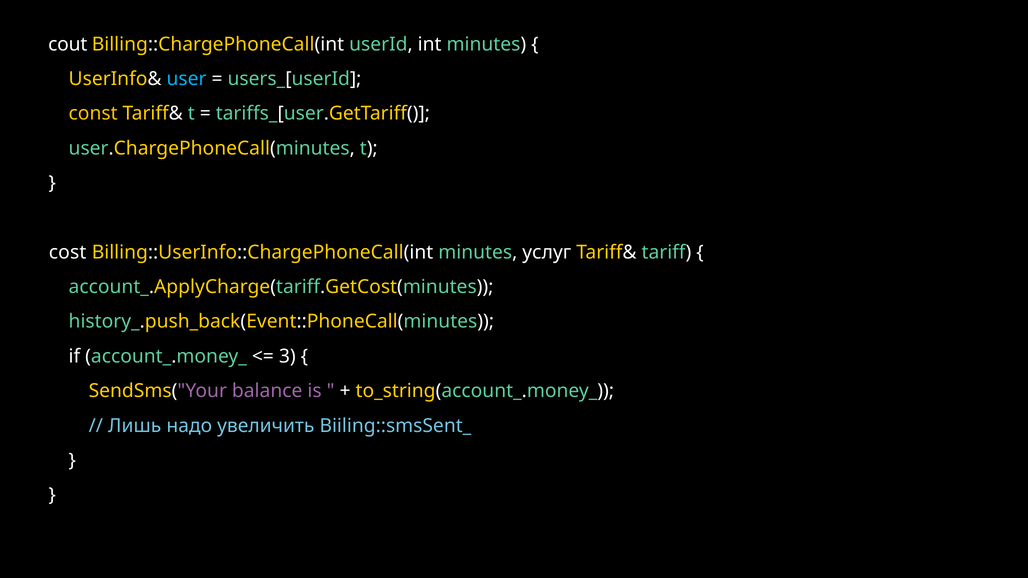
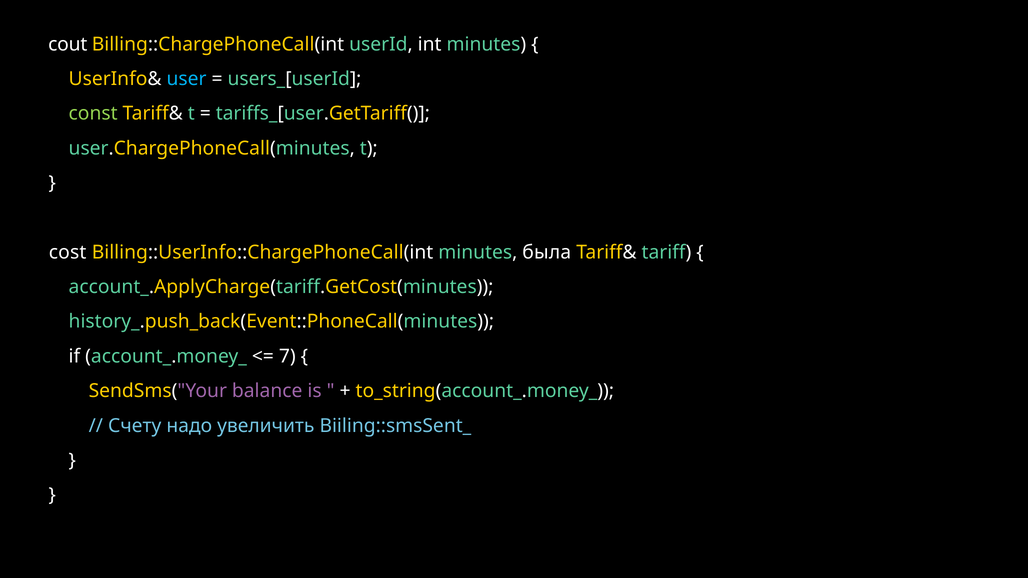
const colour: yellow -> light green
услуг: услуг -> была
3: 3 -> 7
Лишь: Лишь -> Счету
